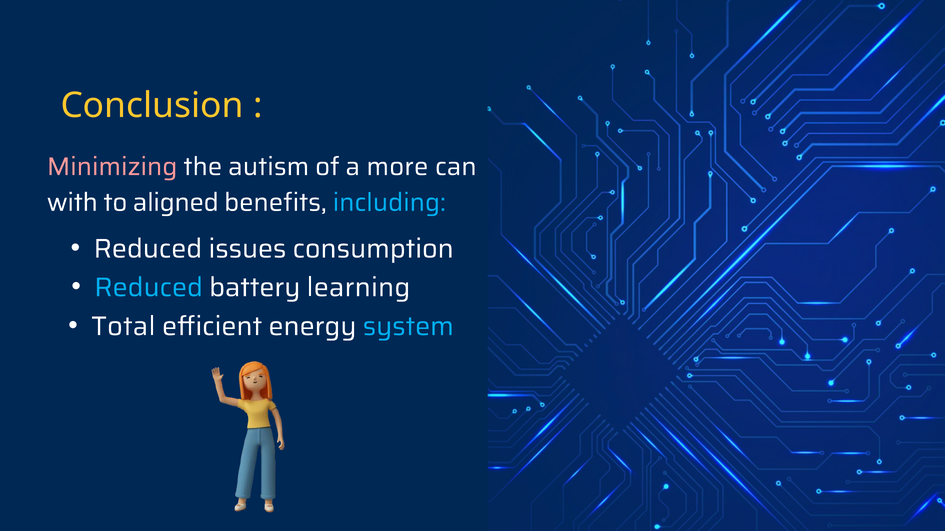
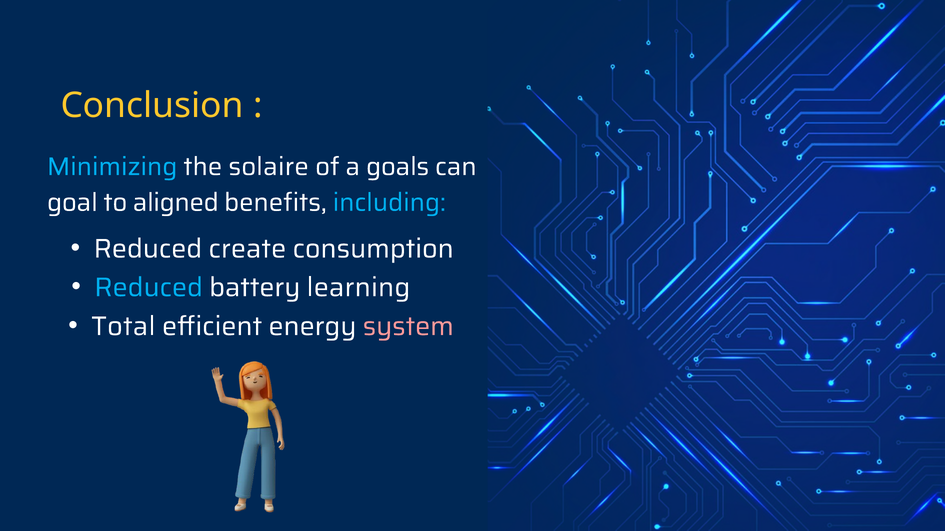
Minimizing colour: pink -> light blue
autism: autism -> solaire
more: more -> goals
with: with -> goal
issues: issues -> create
system colour: light blue -> pink
